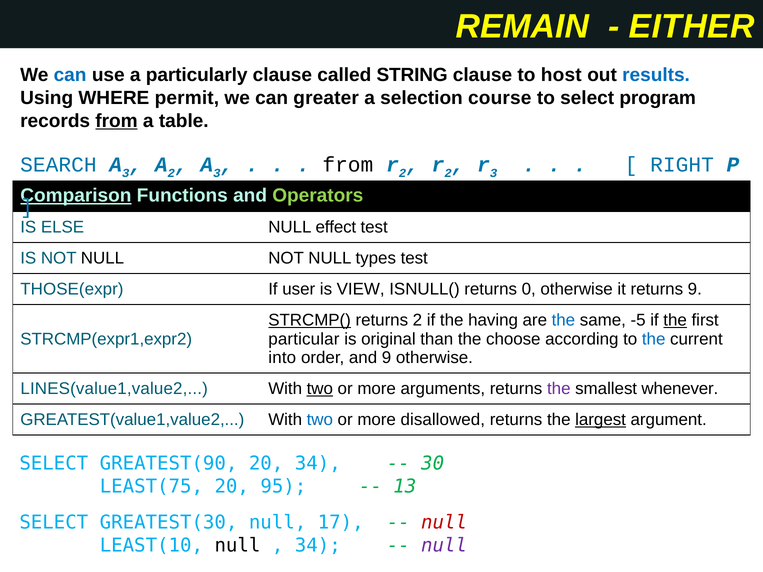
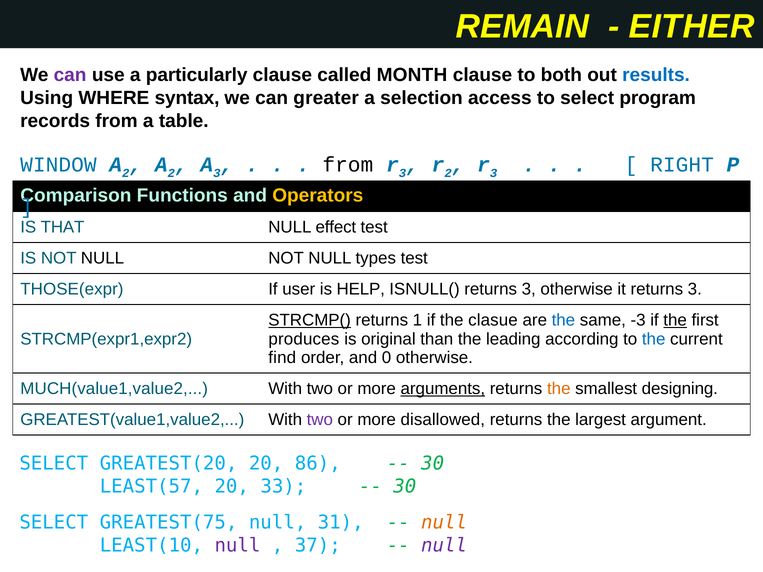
can at (70, 75) colour: blue -> purple
STRING: STRING -> MONTH
host: host -> both
permit: permit -> syntax
course: course -> access
from at (116, 121) underline: present -> none
SEARCH: SEARCH -> WINDOW
3 at (126, 173): 3 -> 2
2 at (403, 173): 2 -> 3
Comparison underline: present -> none
Operators colour: light green -> yellow
ELSE: ELSE -> THAT
VIEW: VIEW -> HELP
ISNULL( returns 0: 0 -> 3
it returns 9: 9 -> 3
returns 2: 2 -> 1
having: having -> clasue
-5: -5 -> -3
particular: particular -> produces
choose: choose -> leading
into: into -> find
and 9: 9 -> 0
LINES(value1,value2: LINES(value1,value2 -> MUCH(value1,value2
two at (320, 389) underline: present -> none
arguments underline: none -> present
the at (559, 389) colour: purple -> orange
whenever: whenever -> designing
two at (320, 420) colour: blue -> purple
largest underline: present -> none
GREATEST(90: GREATEST(90 -> GREATEST(20
20 34: 34 -> 86
LEAST(75: LEAST(75 -> LEAST(57
95: 95 -> 33
13 at (405, 486): 13 -> 30
GREATEST(30: GREATEST(30 -> GREATEST(75
17: 17 -> 31
null at (444, 523) colour: red -> orange
null at (237, 546) colour: black -> purple
34 at (318, 546): 34 -> 37
